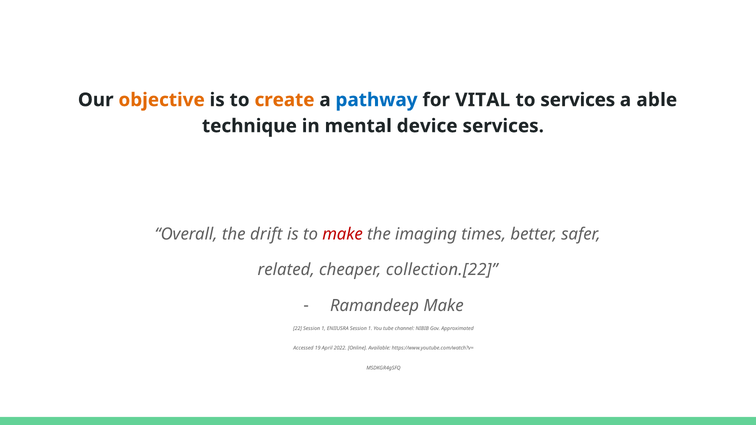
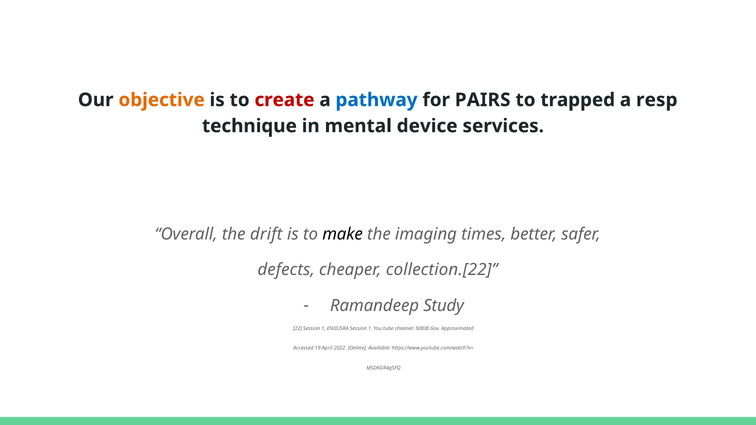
create colour: orange -> red
VITAL: VITAL -> PAIRS
to services: services -> trapped
able: able -> resp
make at (343, 234) colour: red -> black
related: related -> defects
Ramandeep Make: Make -> Study
